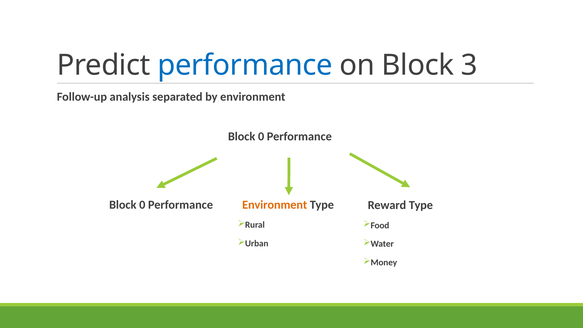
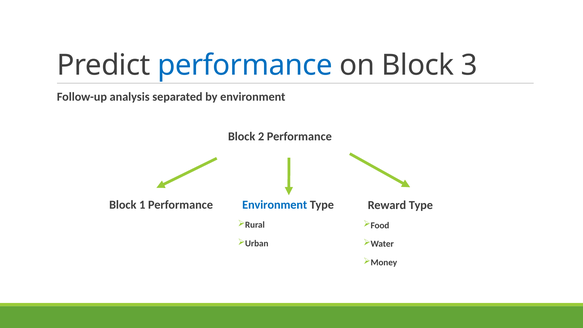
0 at (261, 136): 0 -> 2
0 at (142, 205): 0 -> 1
Environment at (275, 205) colour: orange -> blue
